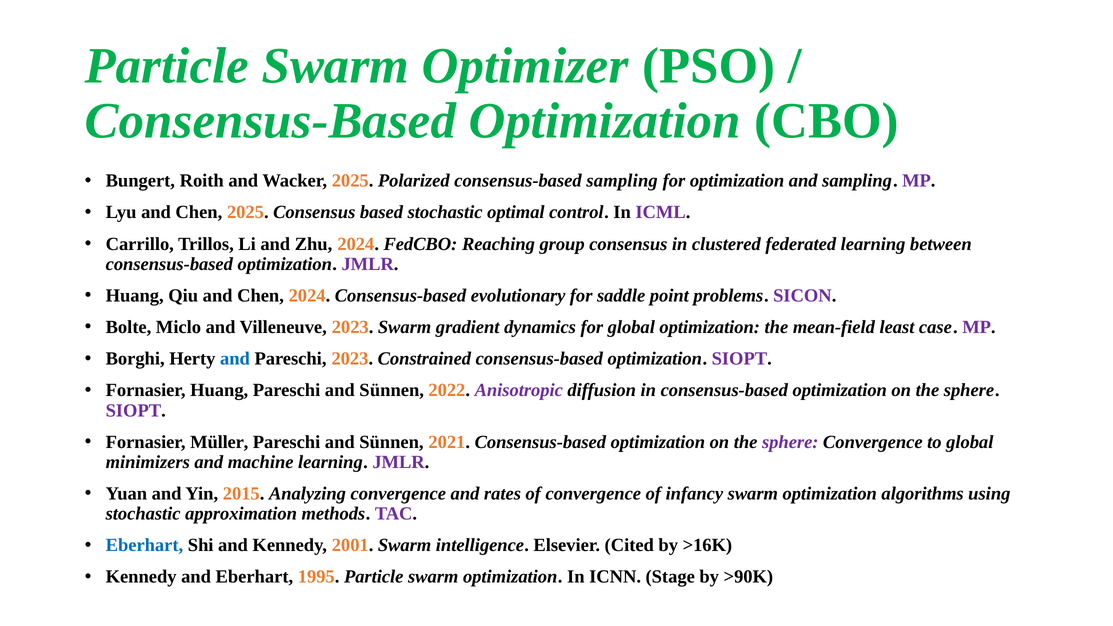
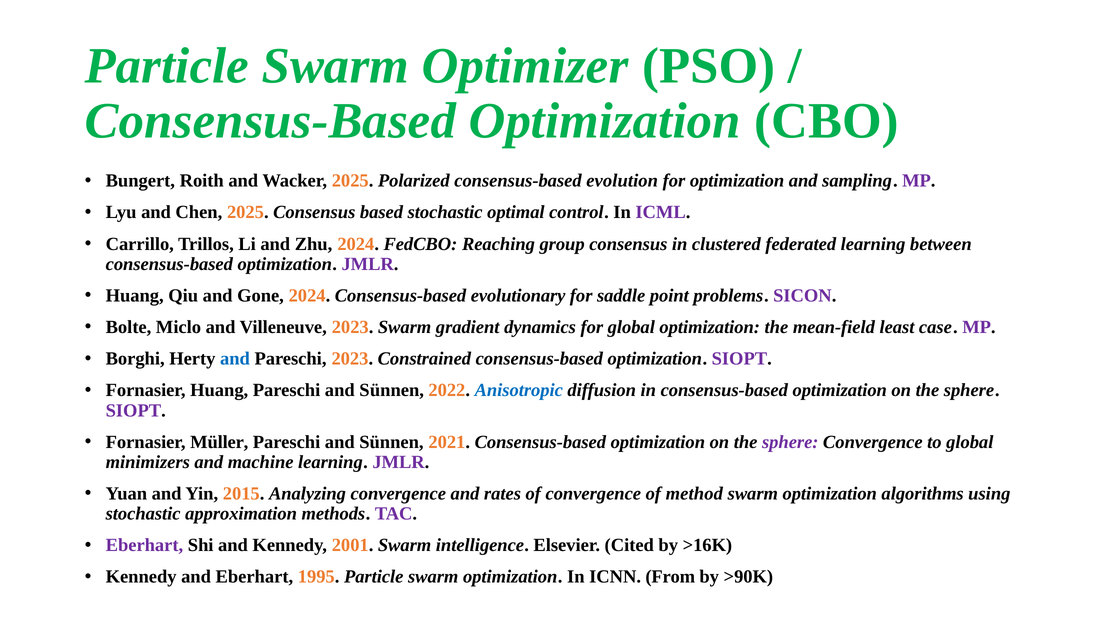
consensus-based sampling: sampling -> evolution
Qiu and Chen: Chen -> Gone
Anisotropic colour: purple -> blue
infancy: infancy -> method
Eberhart at (144, 545) colour: blue -> purple
Stage: Stage -> From
